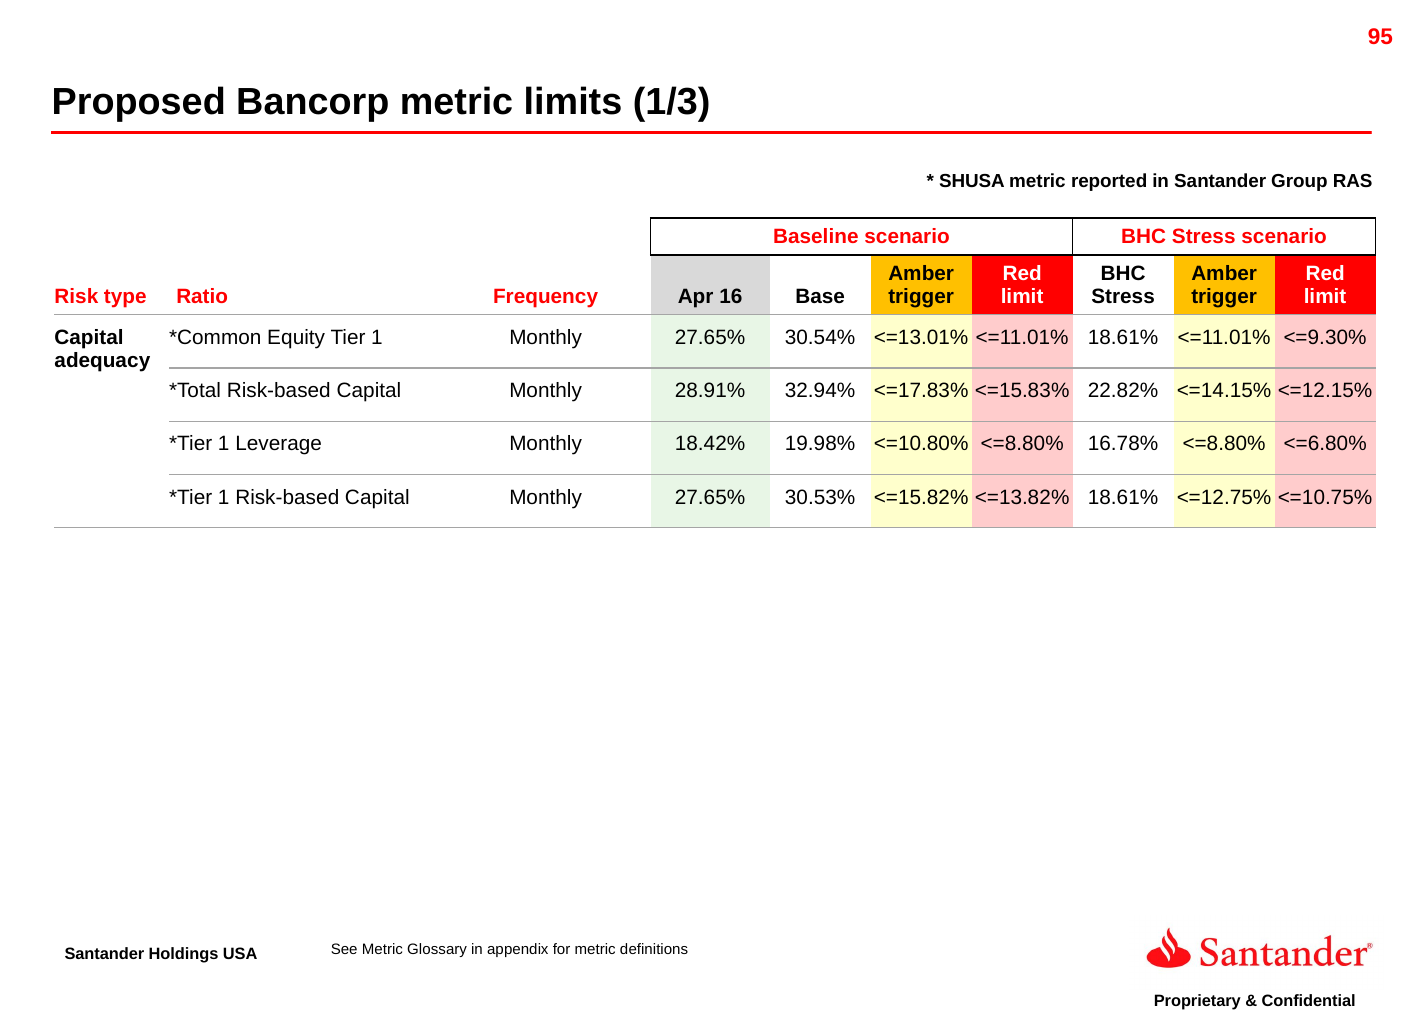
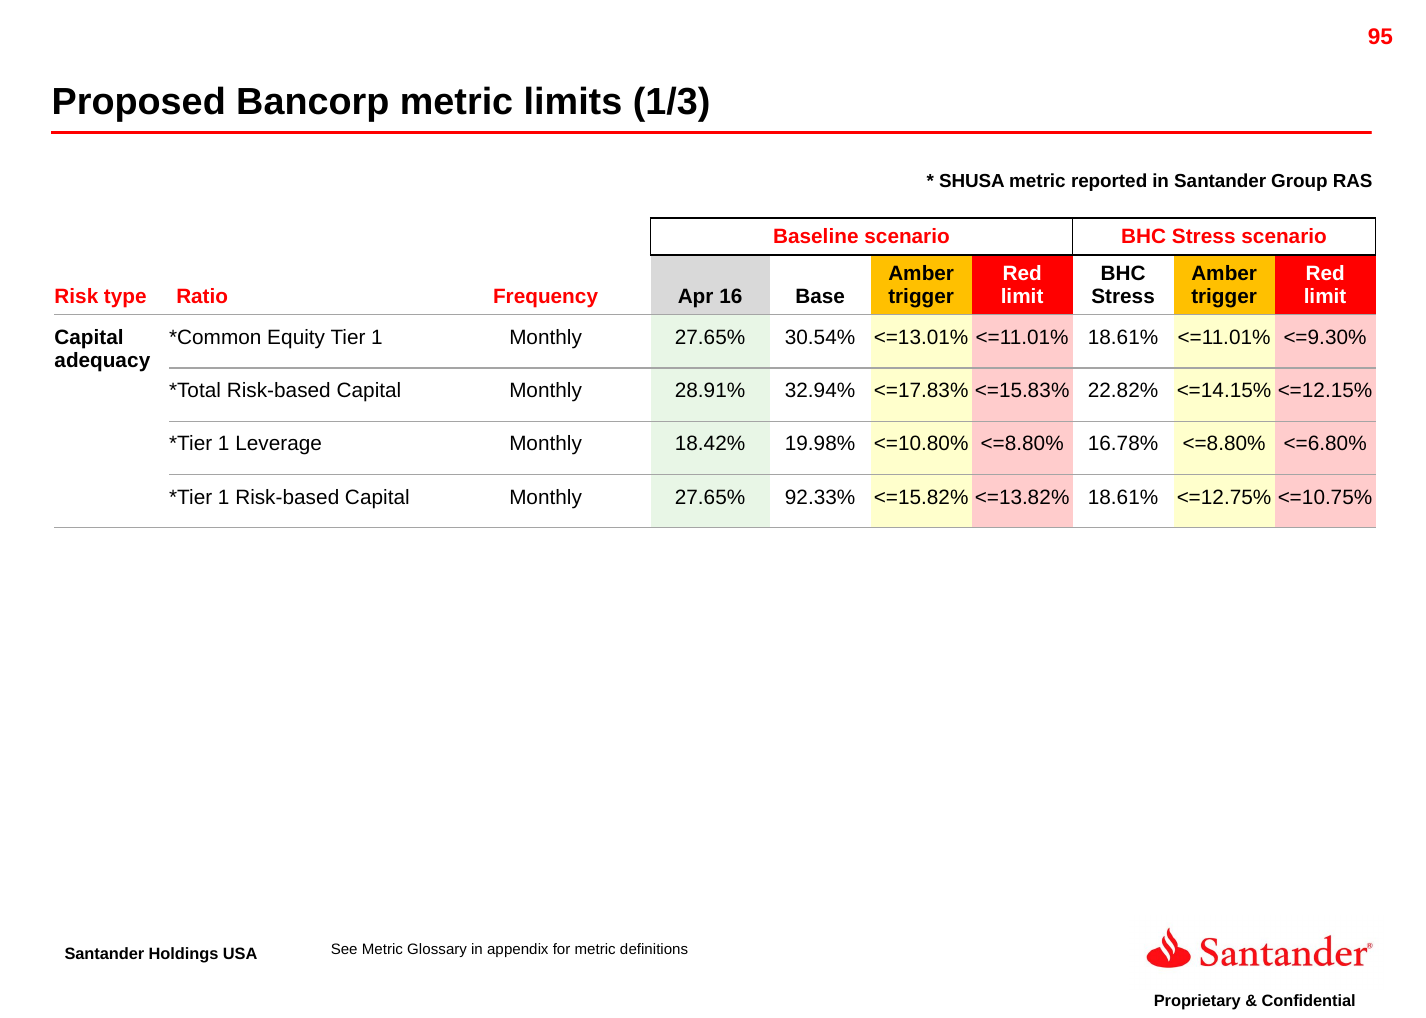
30.53%: 30.53% -> 92.33%
